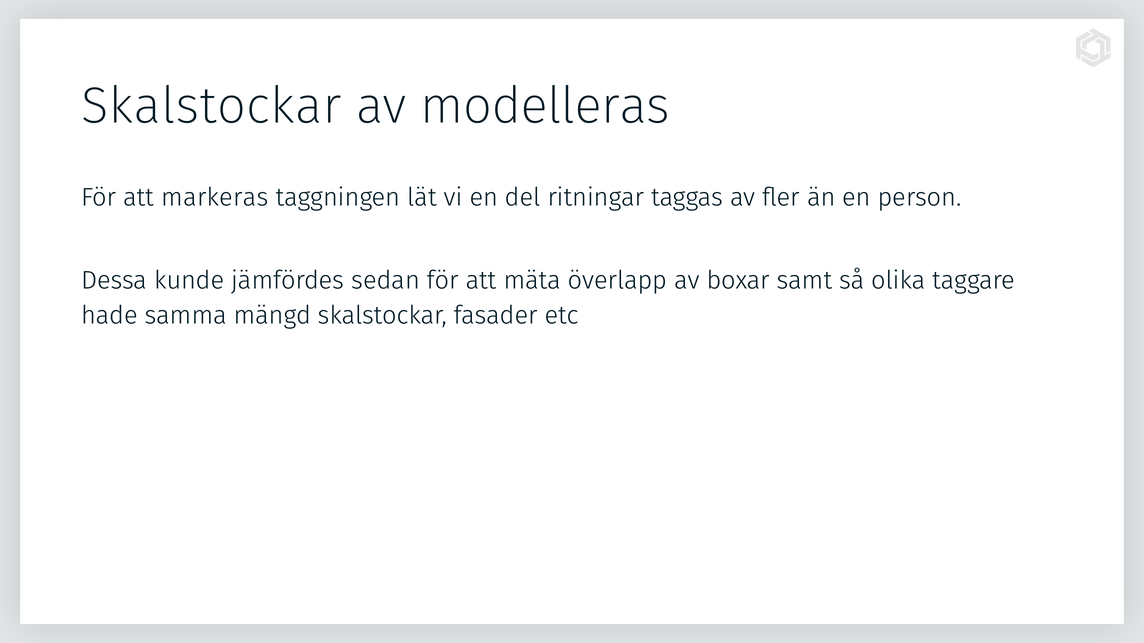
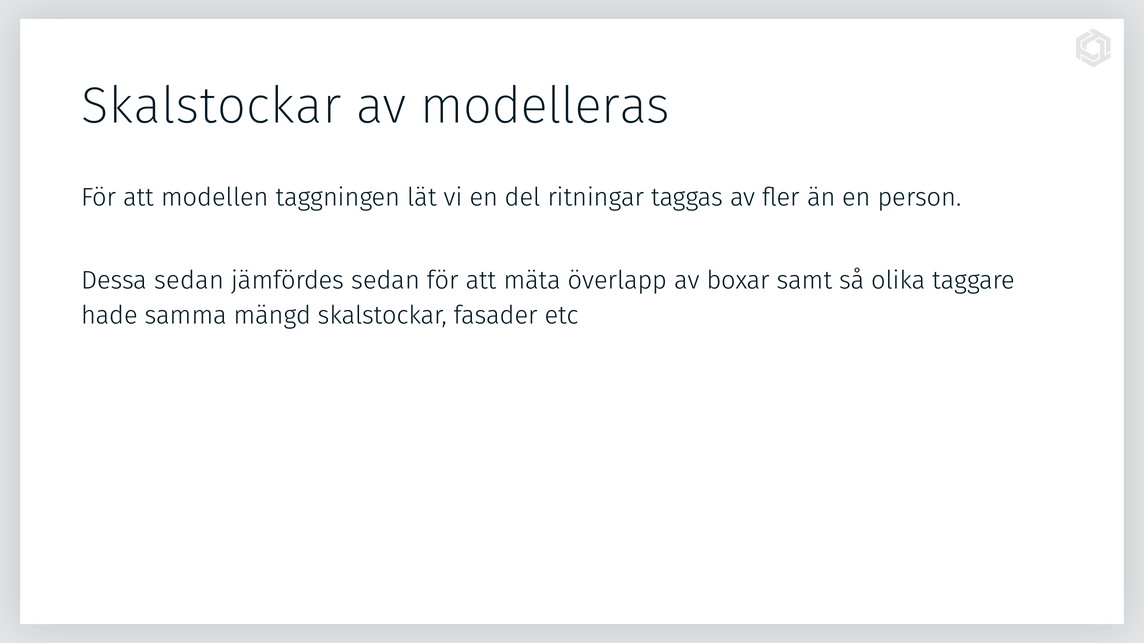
markeras: markeras -> modellen
Dessa kunde: kunde -> sedan
